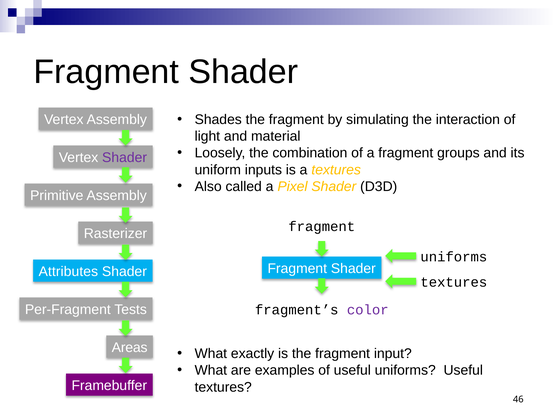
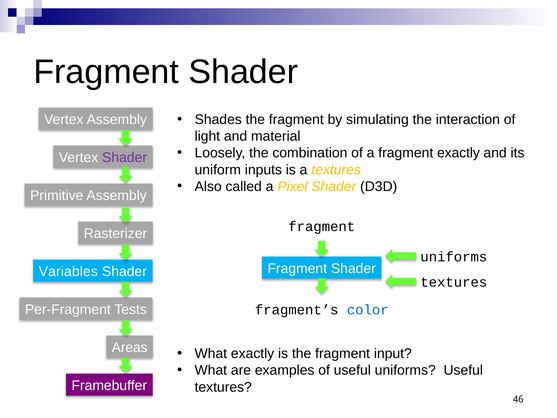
fragment groups: groups -> exactly
Attributes: Attributes -> Variables
color colour: purple -> blue
